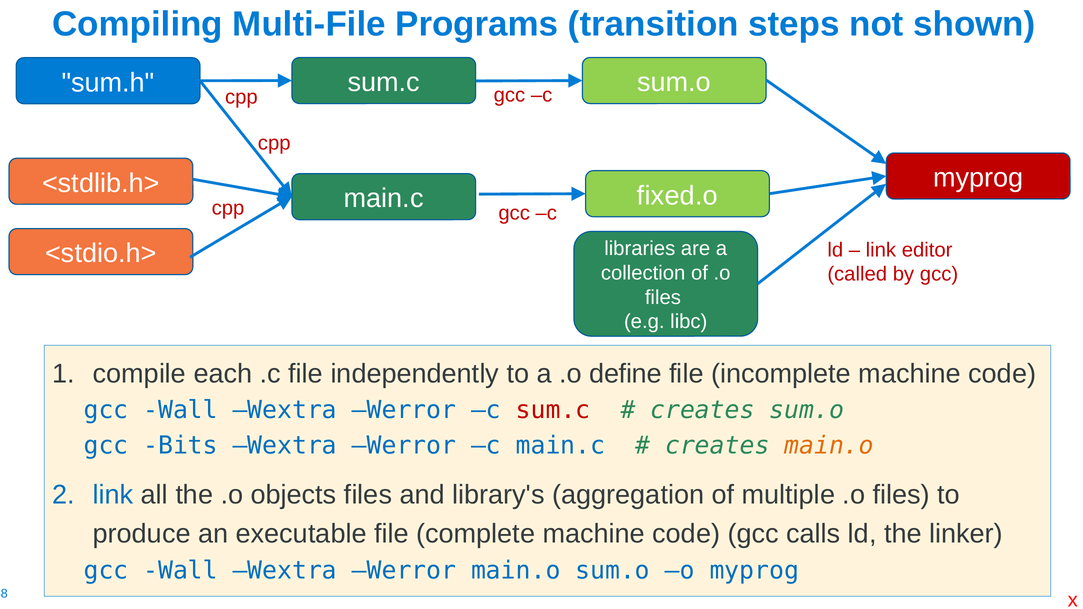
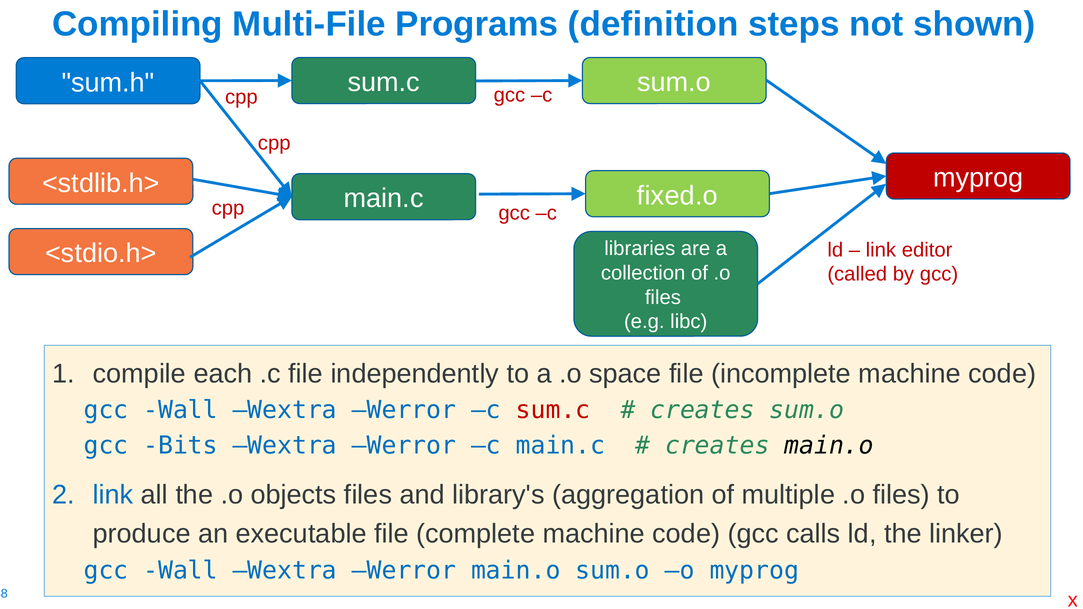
transition: transition -> definition
define: define -> space
main.o at (829, 446) colour: orange -> black
